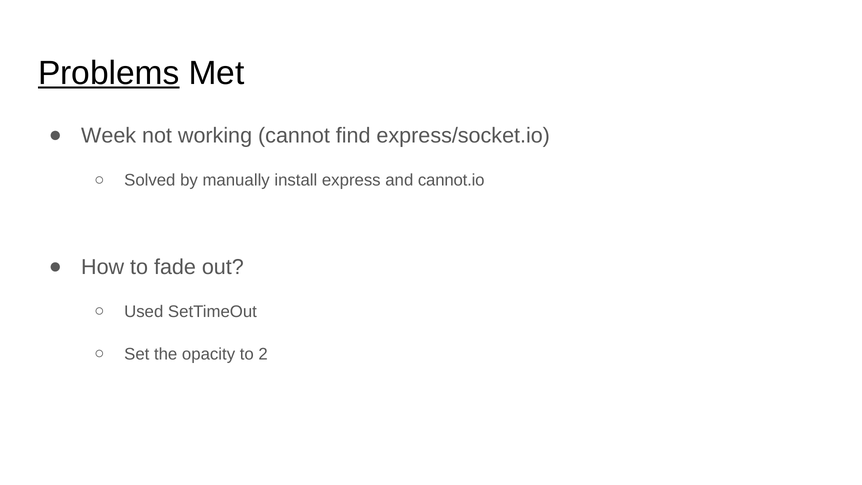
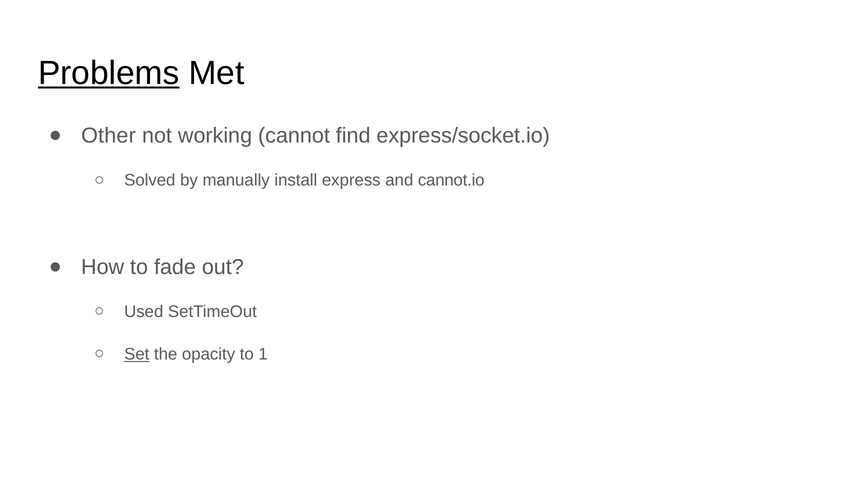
Week: Week -> Other
Set underline: none -> present
2: 2 -> 1
